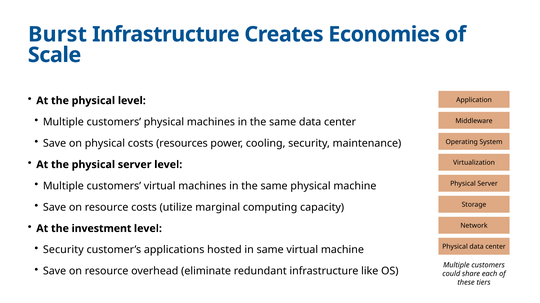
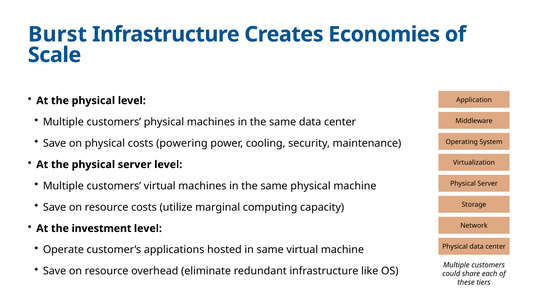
resources: resources -> powering
Security at (63, 250): Security -> Operate
